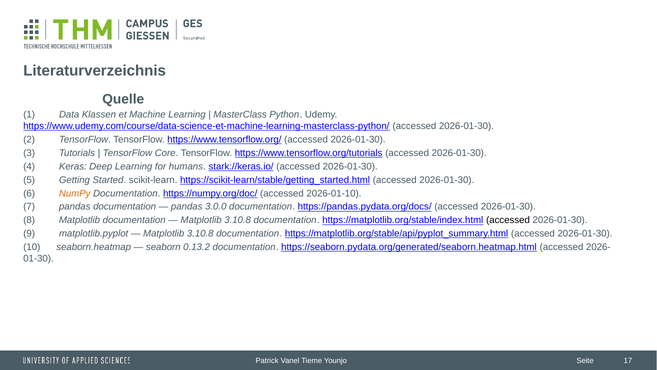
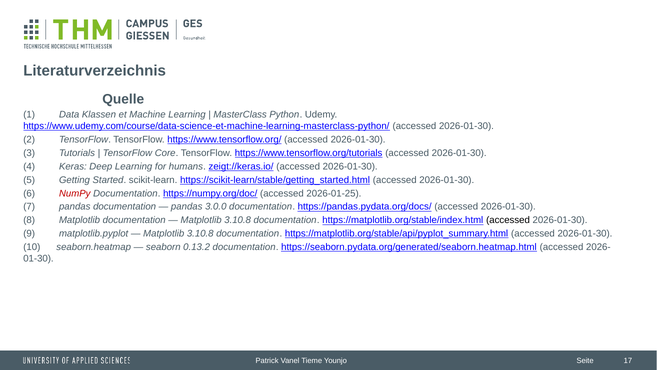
stark://keras.io/: stark://keras.io/ -> zeigt://keras.io/
NumPy colour: orange -> red
2026-01-10: 2026-01-10 -> 2026-01-25
